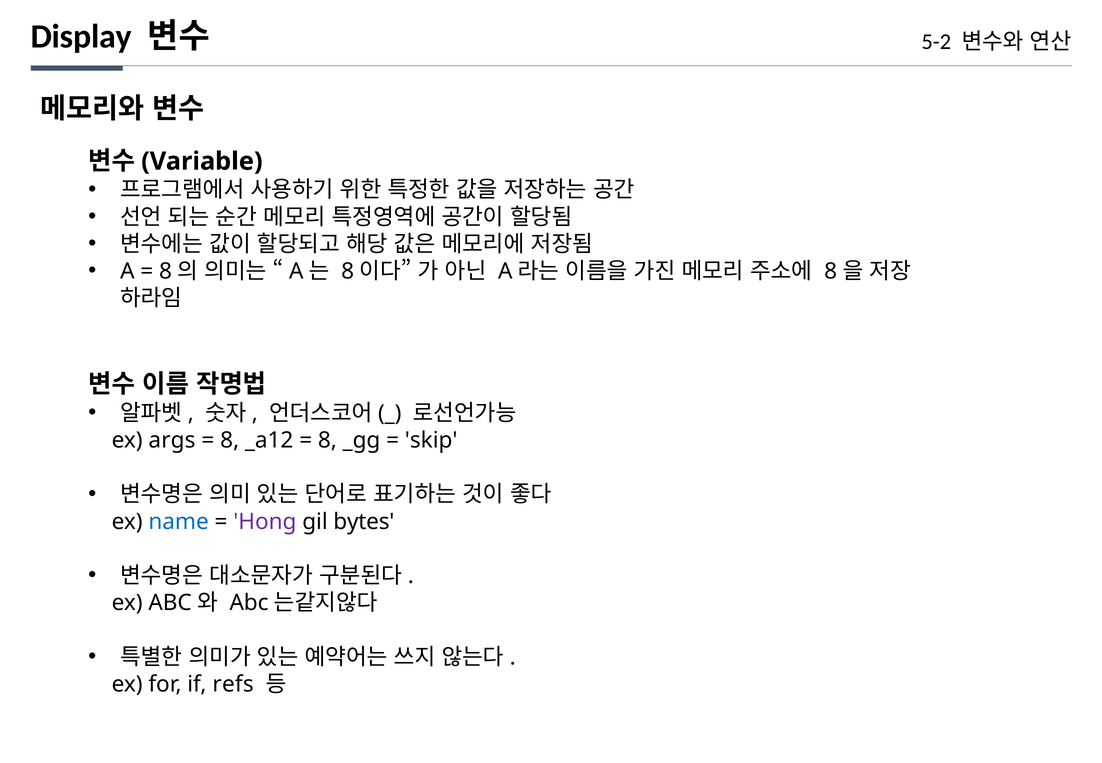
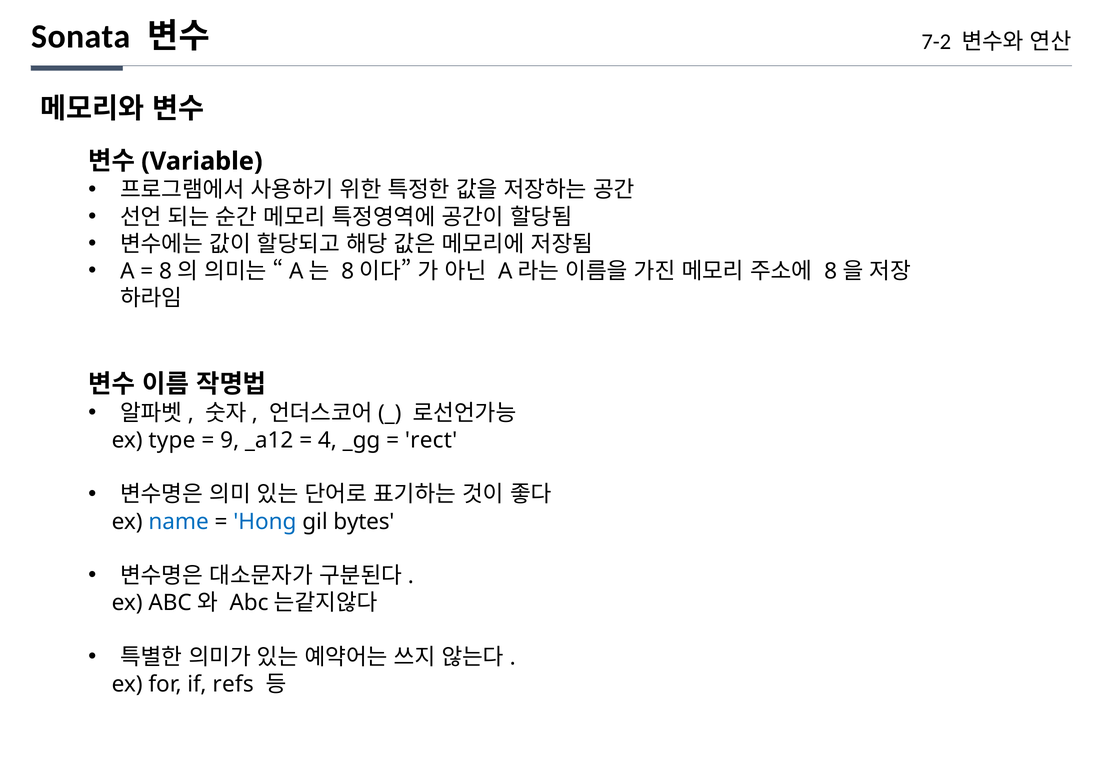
Display: Display -> Sonata
5-2: 5-2 -> 7-2
args: args -> type
8 at (230, 440): 8 -> 9
8 at (327, 440): 8 -> 4
skip: skip -> rect
Hong colour: purple -> blue
